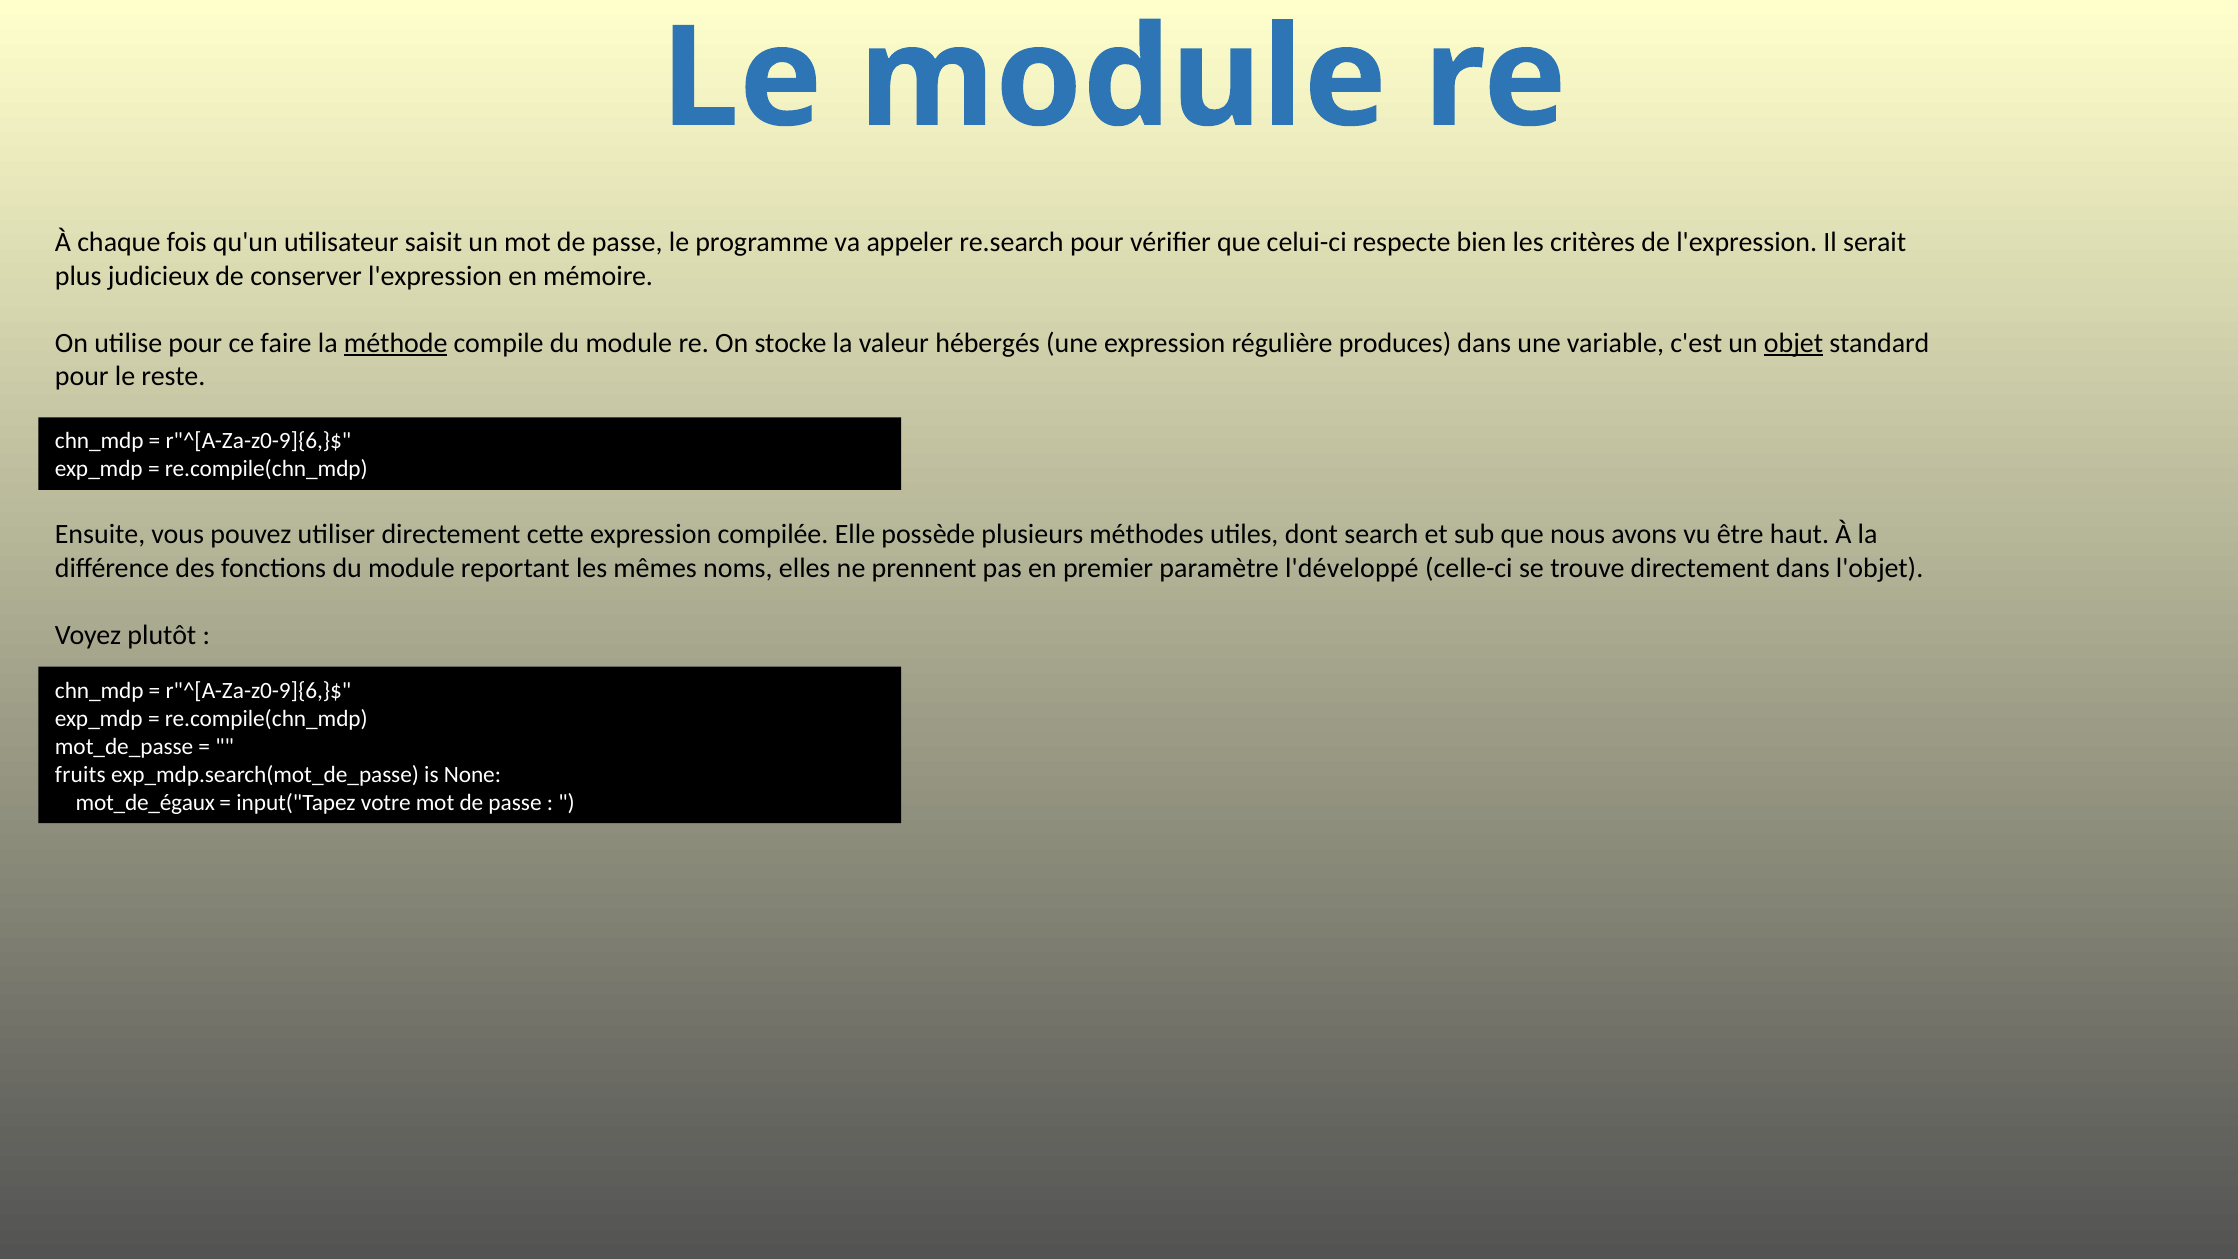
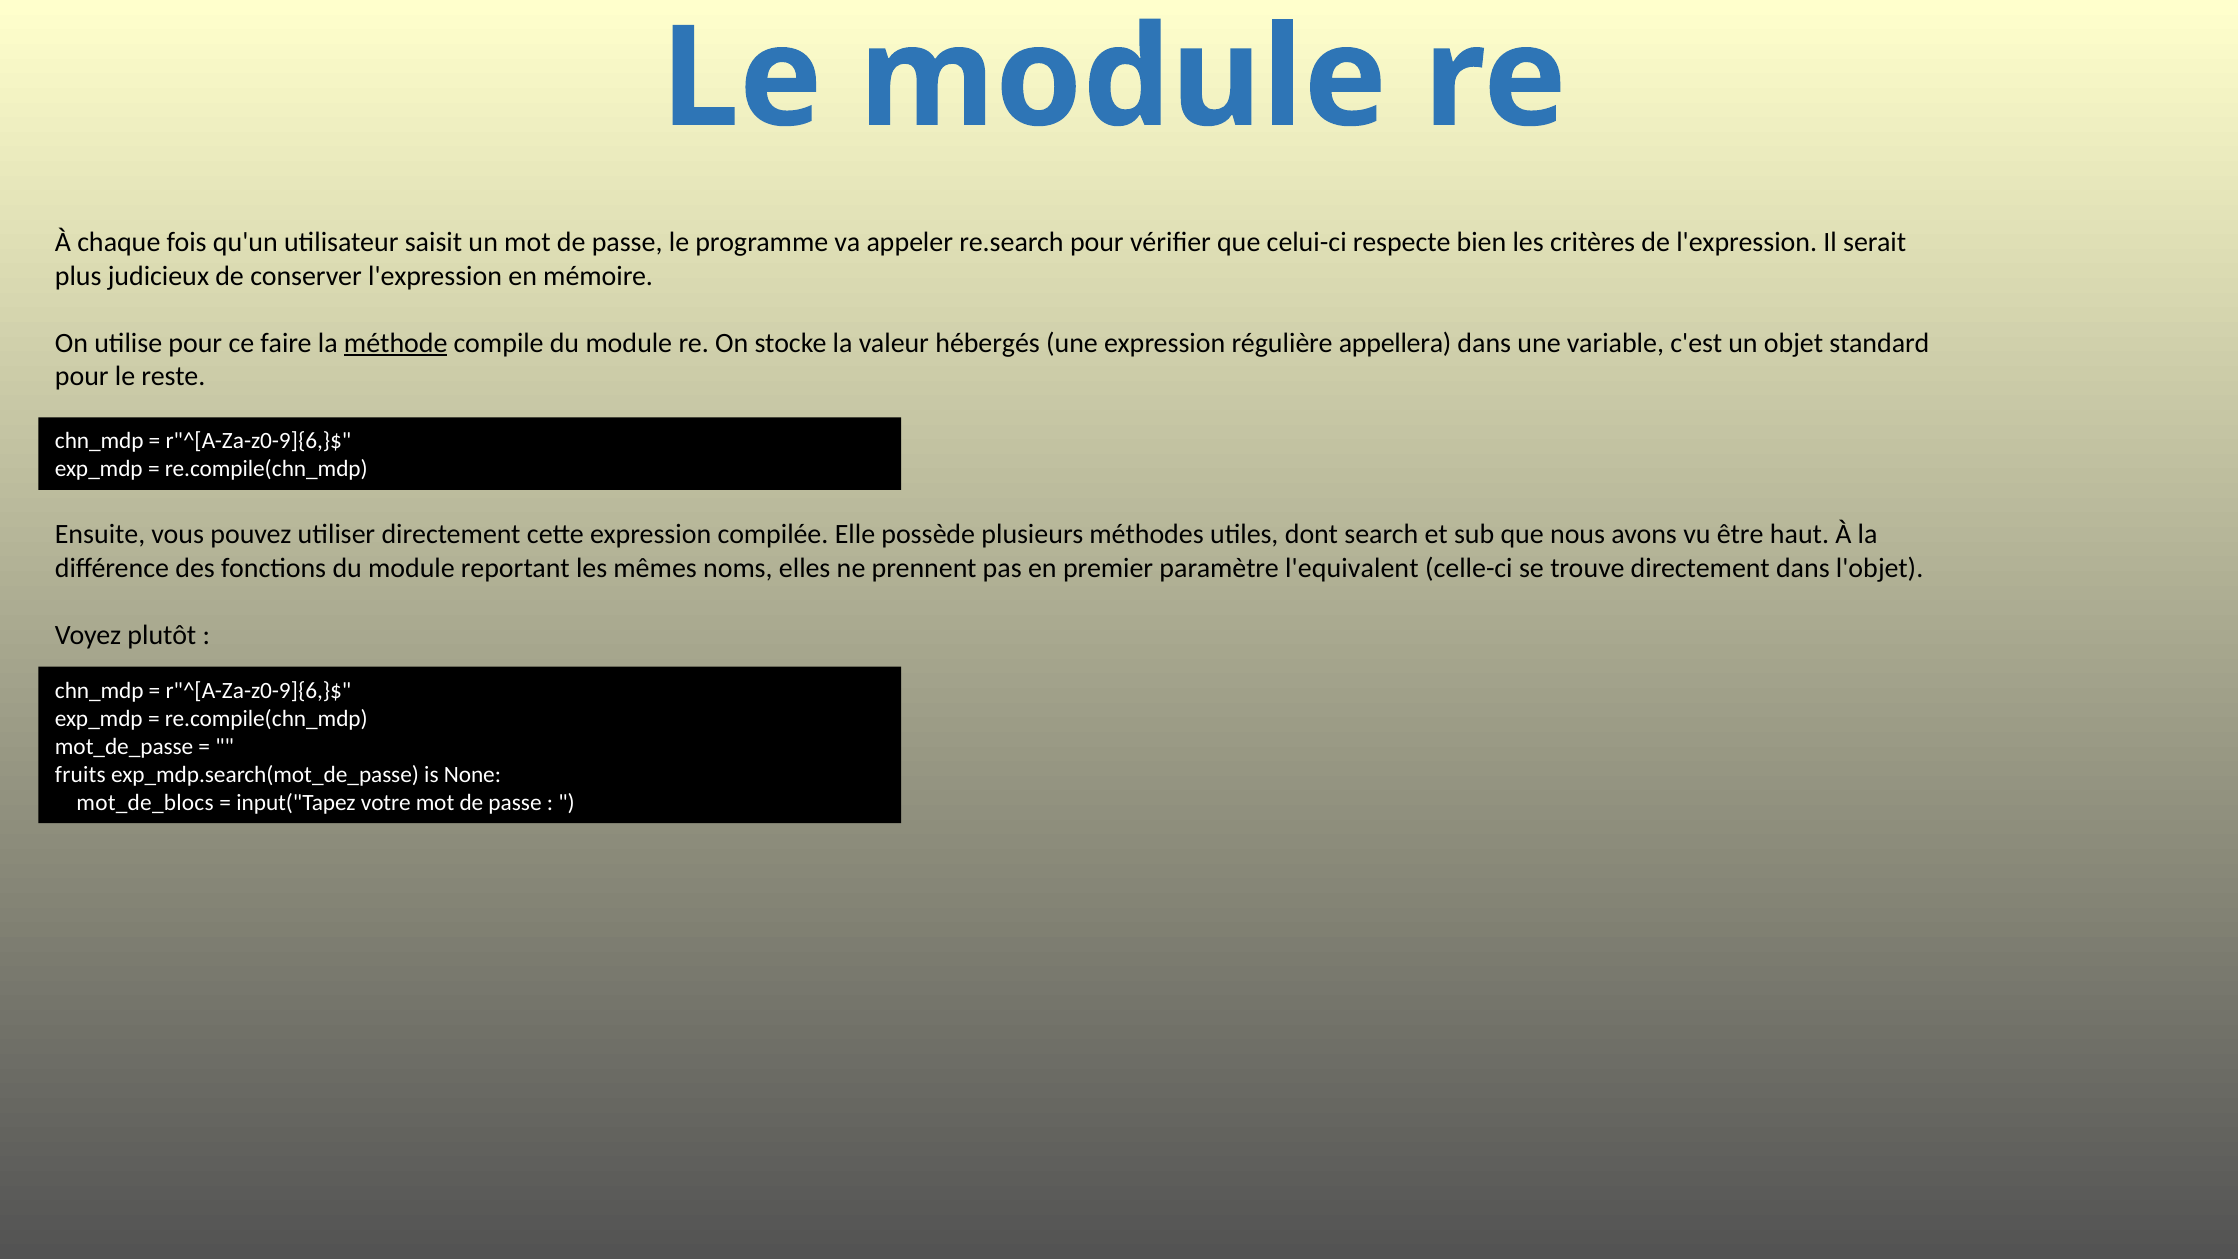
produces: produces -> appellera
objet underline: present -> none
l'développé: l'développé -> l'equivalent
mot_de_égaux: mot_de_égaux -> mot_de_blocs
